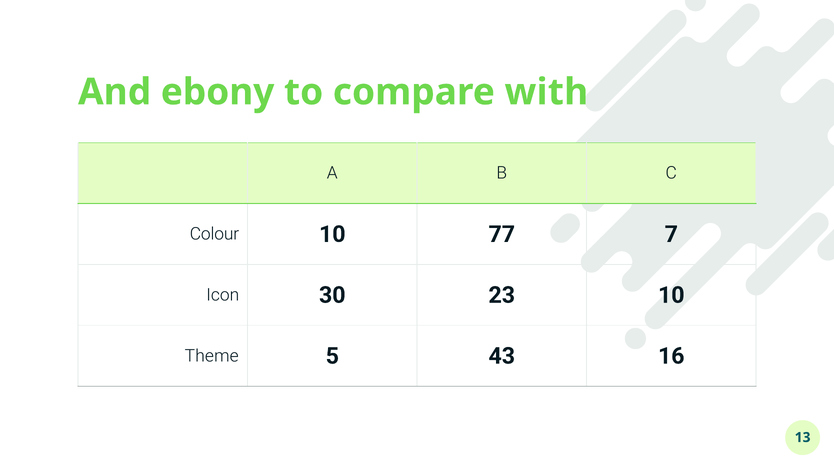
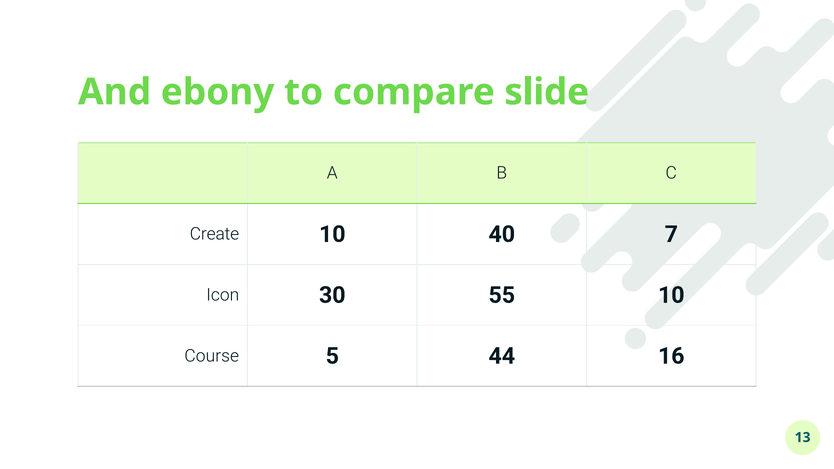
with: with -> slide
Colour: Colour -> Create
77: 77 -> 40
23: 23 -> 55
Theme: Theme -> Course
43: 43 -> 44
